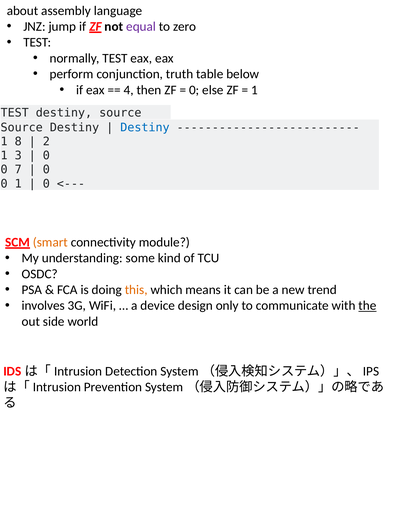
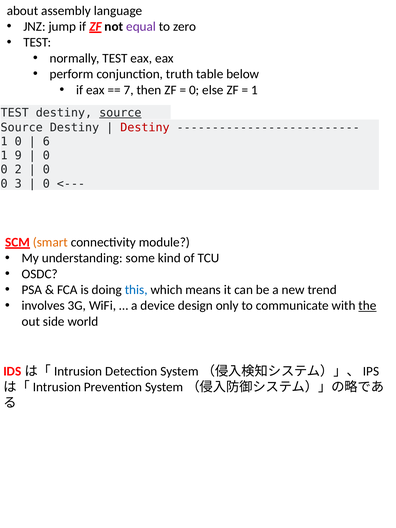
4: 4 -> 7
source at (120, 113) underline: none -> present
Destiny at (145, 127) colour: blue -> red
1 8: 8 -> 0
2: 2 -> 6
3: 3 -> 9
7: 7 -> 2
0 1: 1 -> 3
this colour: orange -> blue
